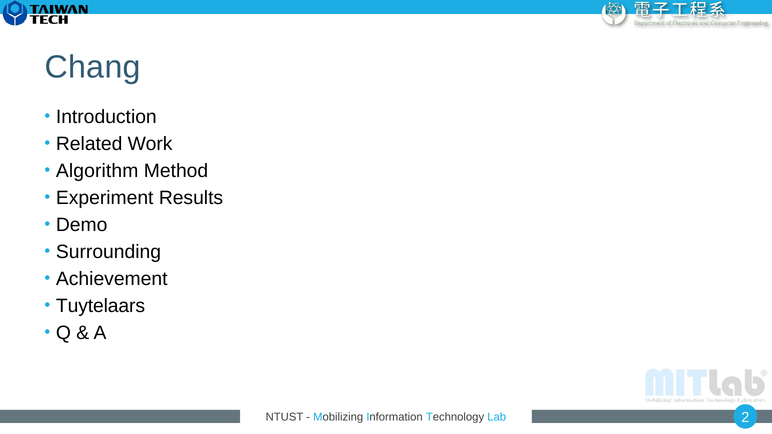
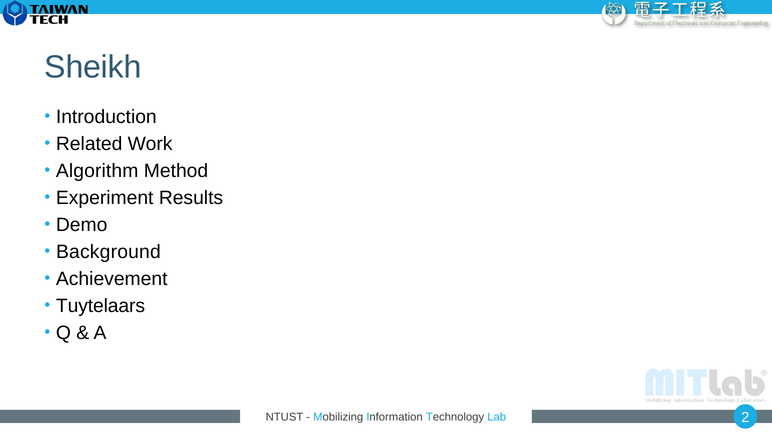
Chang: Chang -> Sheikh
Surrounding: Surrounding -> Background
